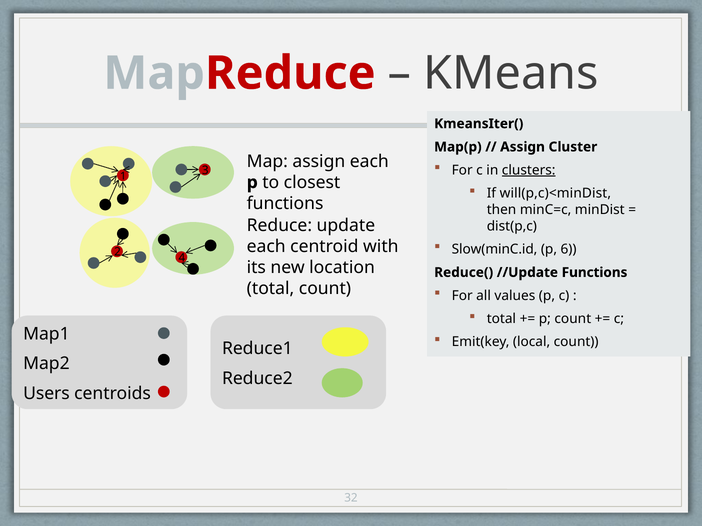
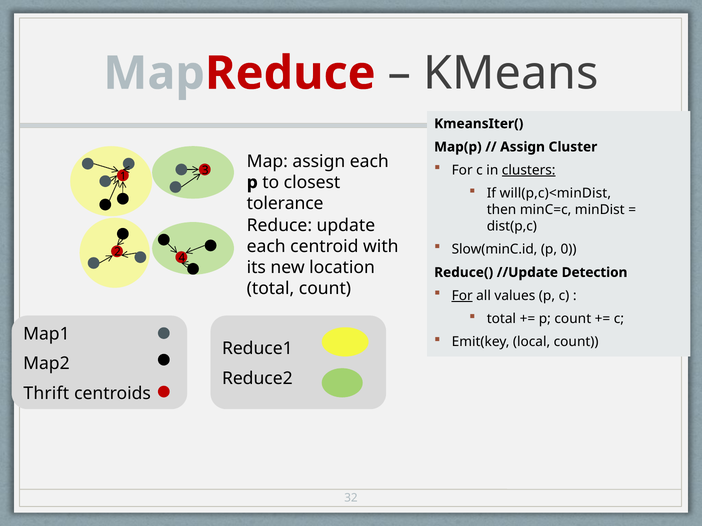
functions at (285, 204): functions -> tolerance
6: 6 -> 0
//Update Functions: Functions -> Detection
For at (462, 296) underline: none -> present
Users: Users -> Thrift
